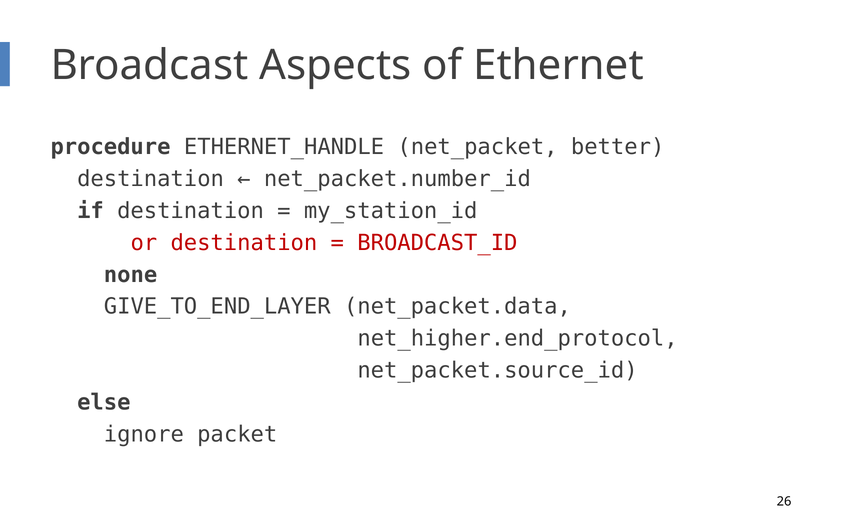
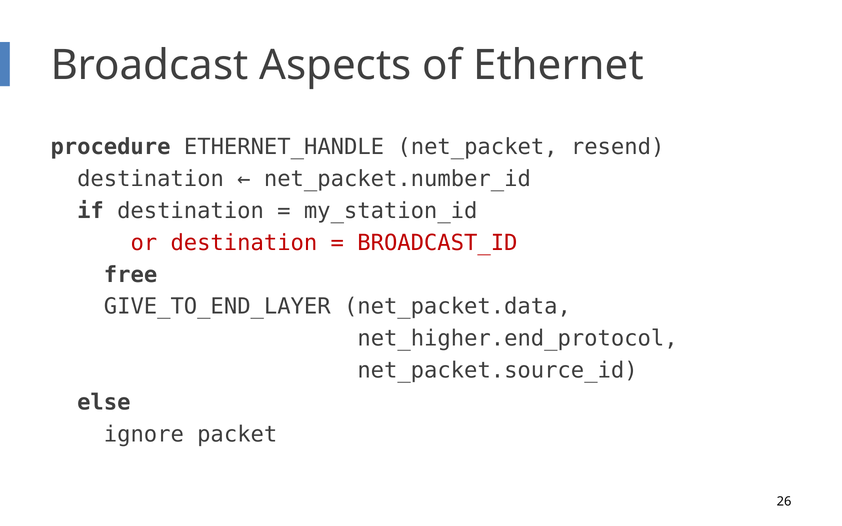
better: better -> resend
none: none -> free
